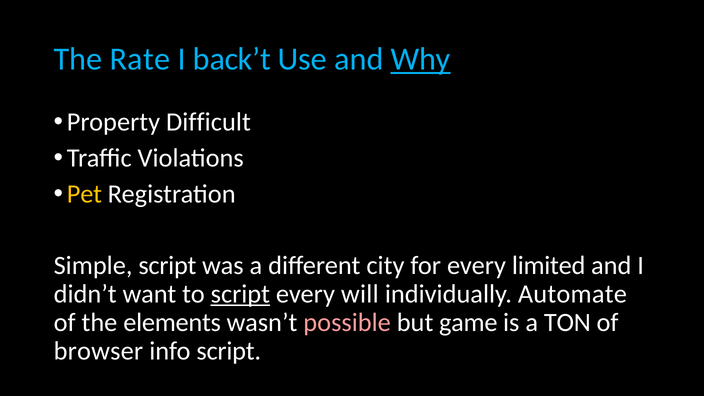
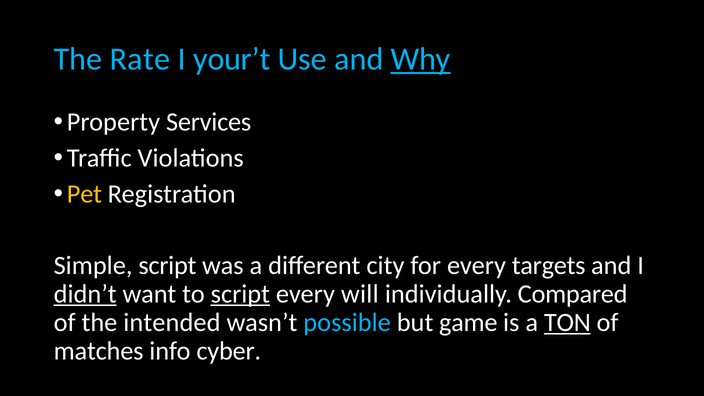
back’t: back’t -> your’t
Difficult: Difficult -> Services
limited: limited -> targets
didn’t underline: none -> present
Automate: Automate -> Compared
elements: elements -> intended
possible colour: pink -> light blue
TON underline: none -> present
browser: browser -> matches
info script: script -> cyber
